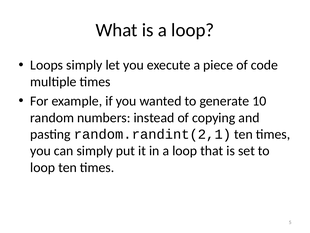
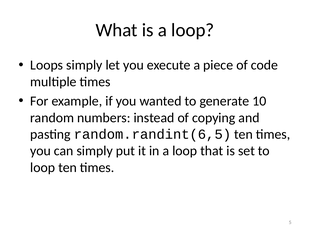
random.randint(2,1: random.randint(2,1 -> random.randint(6,5
